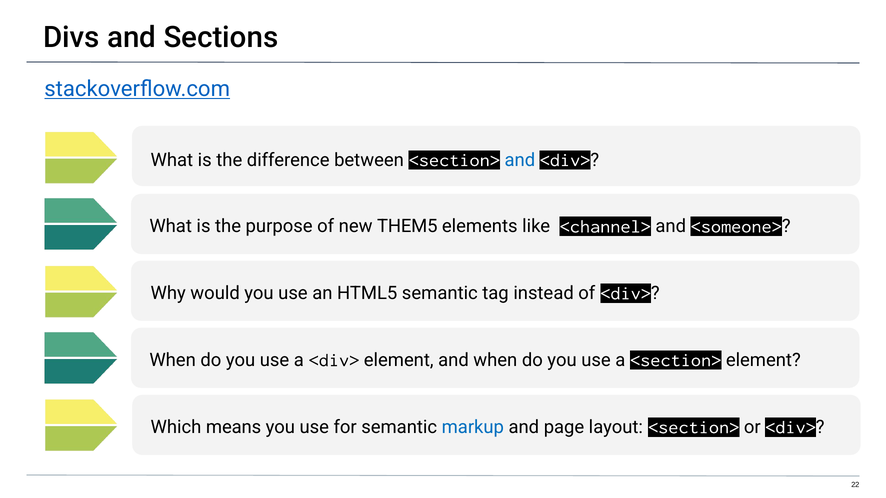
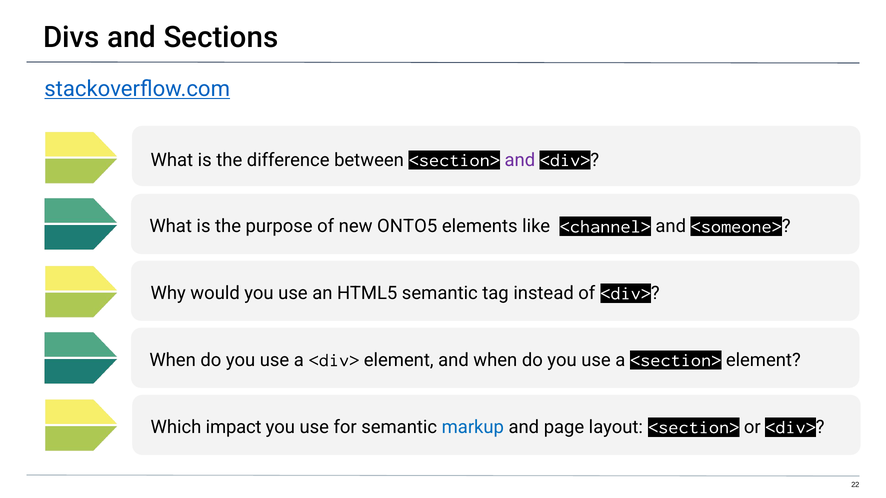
and at (520, 160) colour: blue -> purple
THEM5: THEM5 -> ONTO5
means: means -> impact
